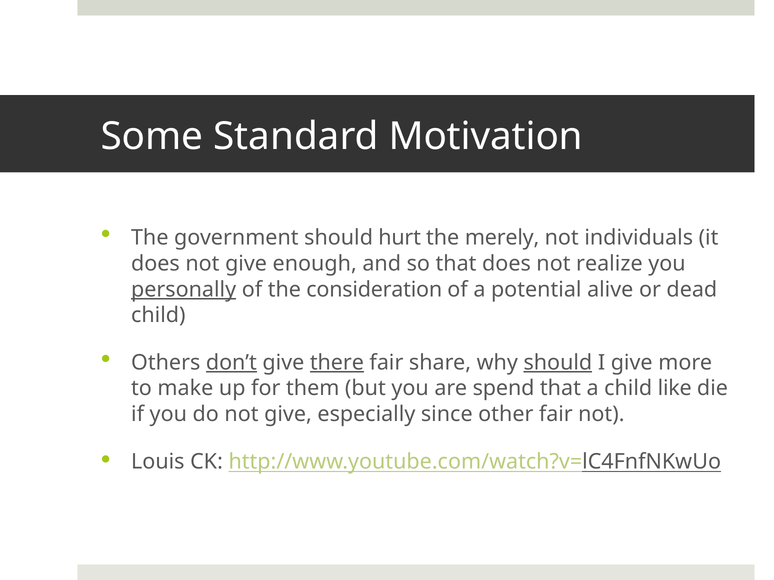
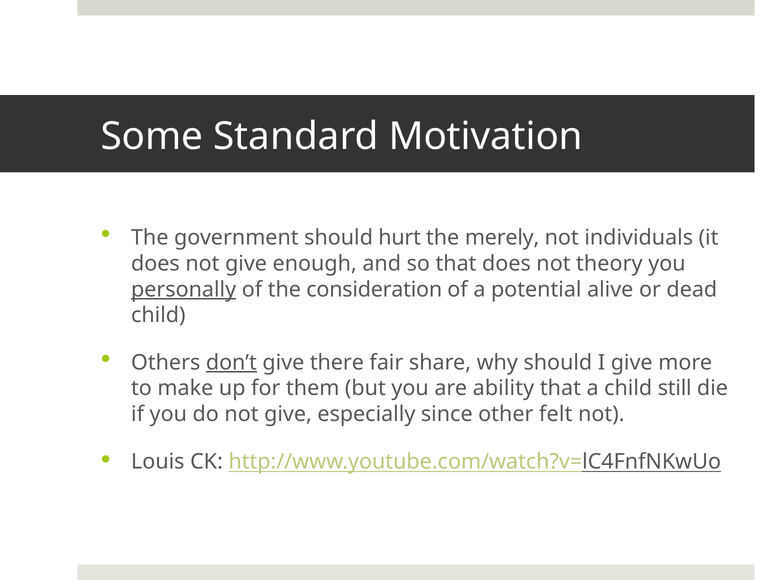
realize: realize -> theory
there underline: present -> none
should at (558, 363) underline: present -> none
spend: spend -> ability
like: like -> still
other fair: fair -> felt
